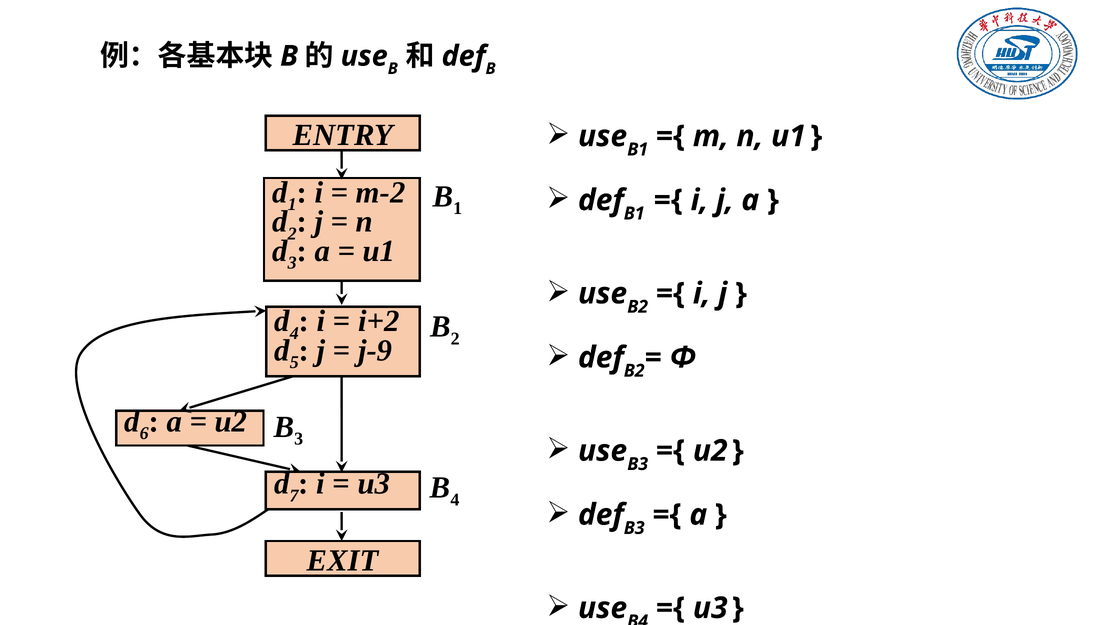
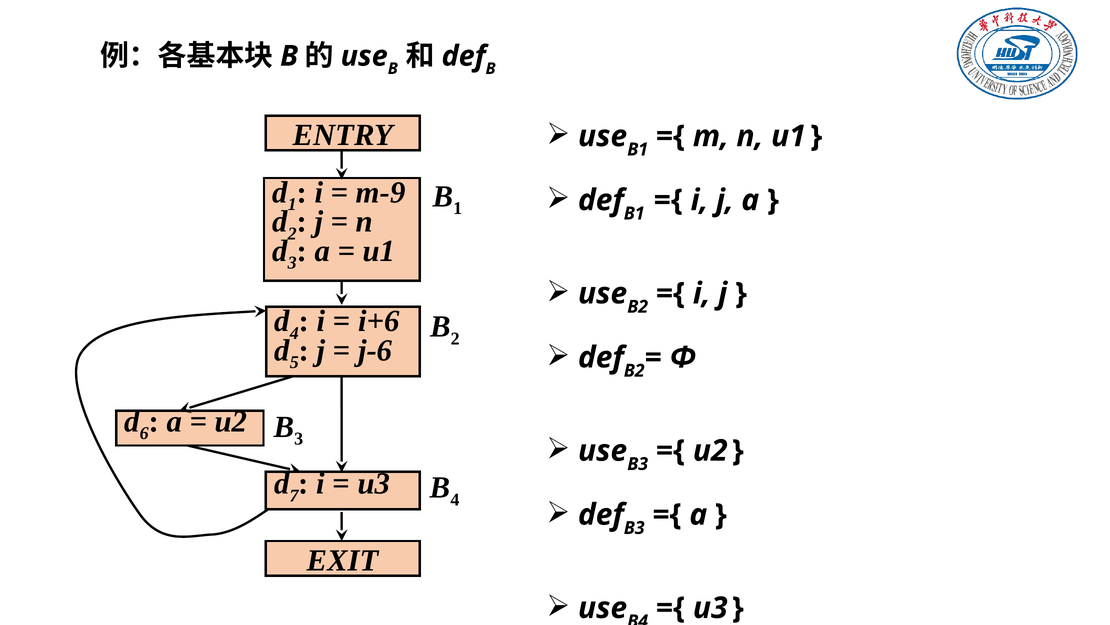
m-2: m-2 -> m-9
i+2: i+2 -> i+6
j-9: j-9 -> j-6
